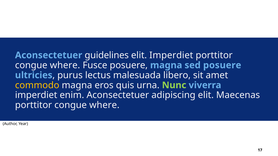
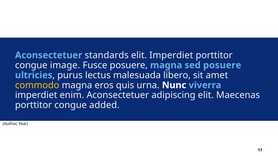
guidelines: guidelines -> standards
where at (65, 65): where -> image
Nunc colour: light green -> white
where at (104, 105): where -> added
